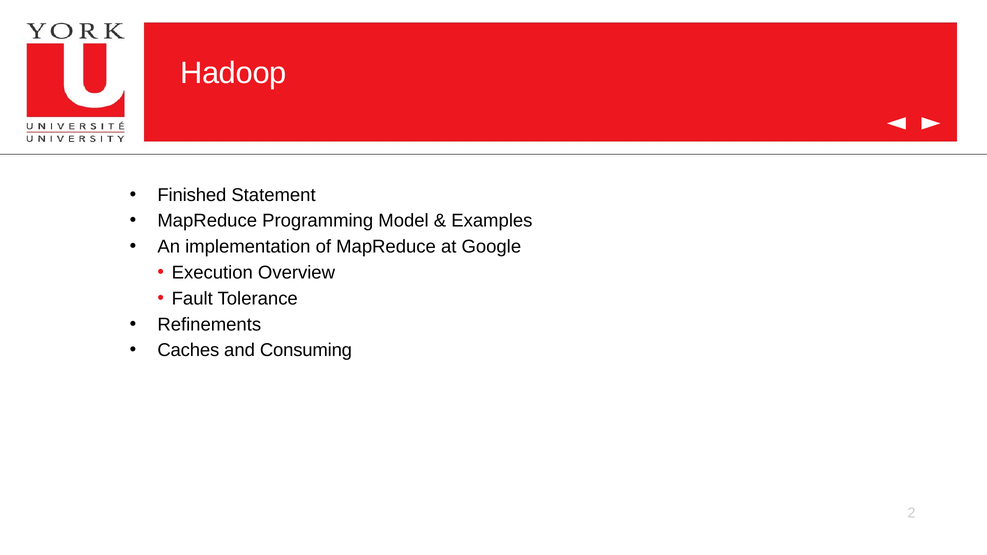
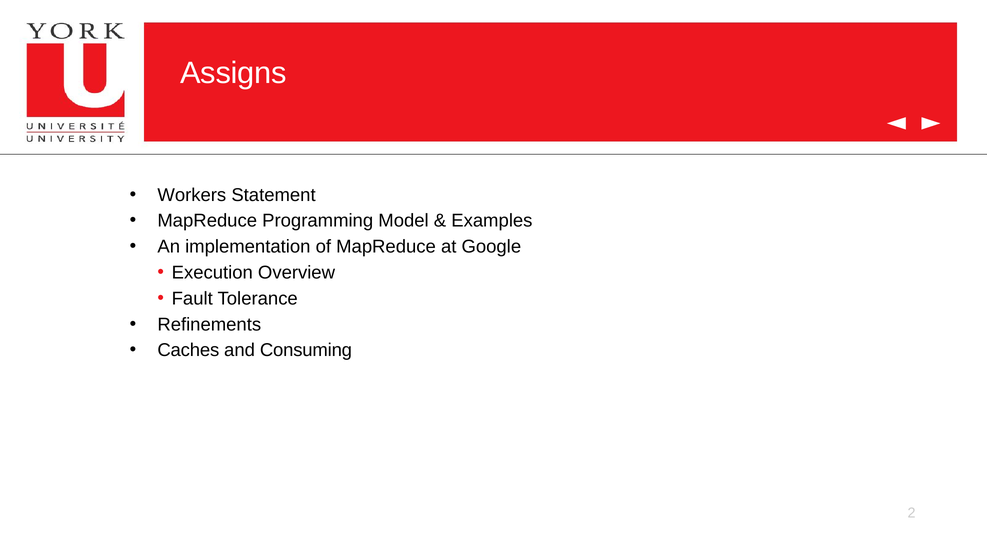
Hadoop: Hadoop -> Assigns
Finished: Finished -> Workers
